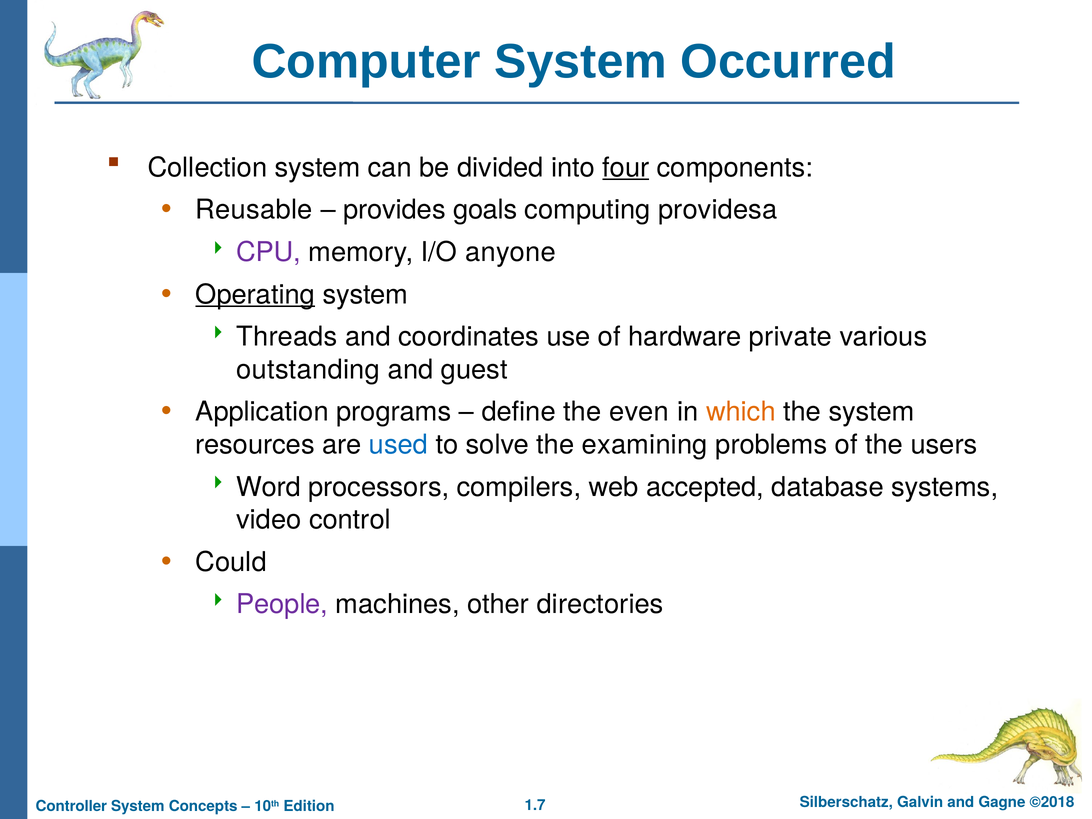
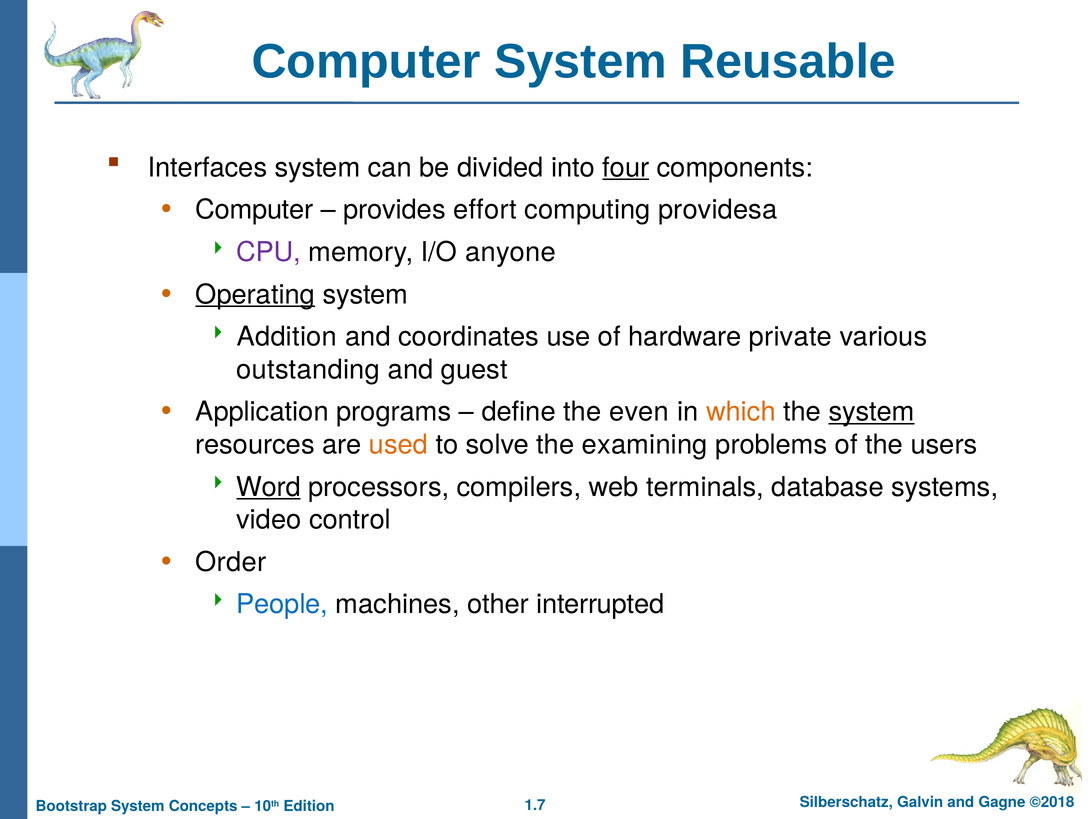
Occurred: Occurred -> Reusable
Collection: Collection -> Interfaces
Reusable at (254, 210): Reusable -> Computer
goals: goals -> effort
Threads: Threads -> Addition
system at (871, 412) underline: none -> present
used colour: blue -> orange
Word underline: none -> present
accepted: accepted -> terminals
Could: Could -> Order
People colour: purple -> blue
directories: directories -> interrupted
Controller: Controller -> Bootstrap
